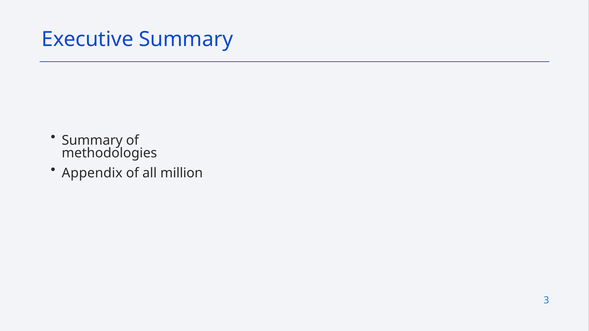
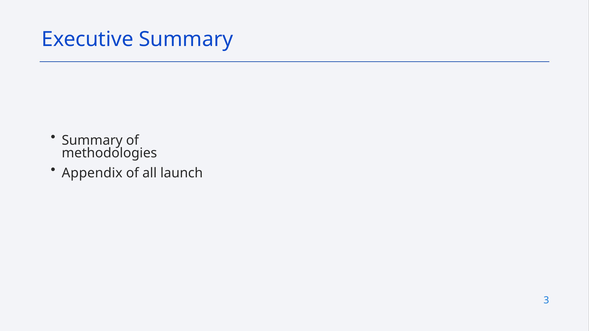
million: million -> launch
